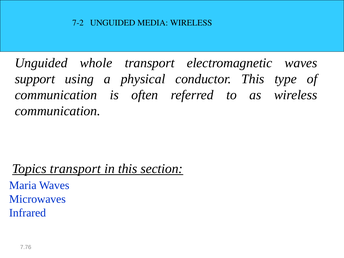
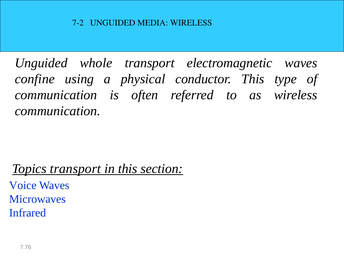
support: support -> confine
Maria: Maria -> Voice
